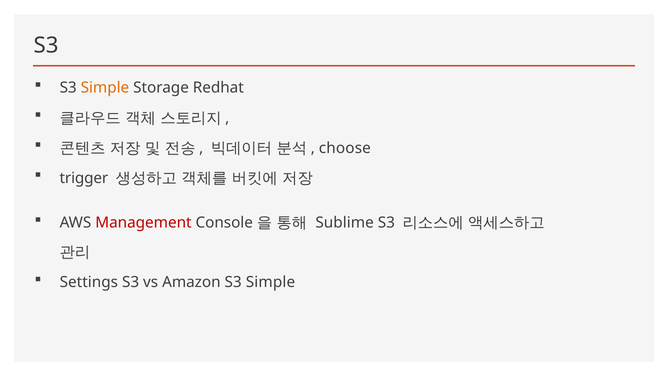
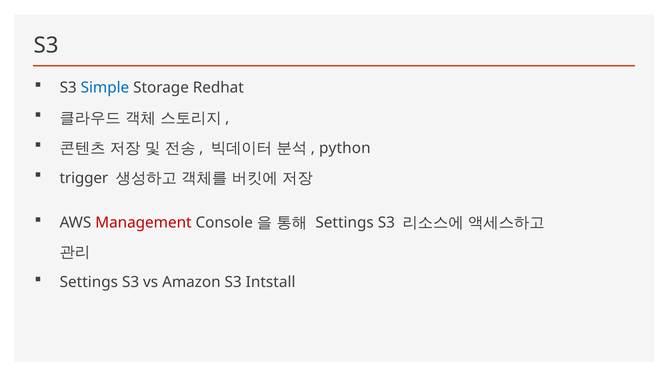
Simple at (105, 88) colour: orange -> blue
choose: choose -> python
Sublime at (345, 222): Sublime -> Settings
Amazon S3 Simple: Simple -> Intstall
